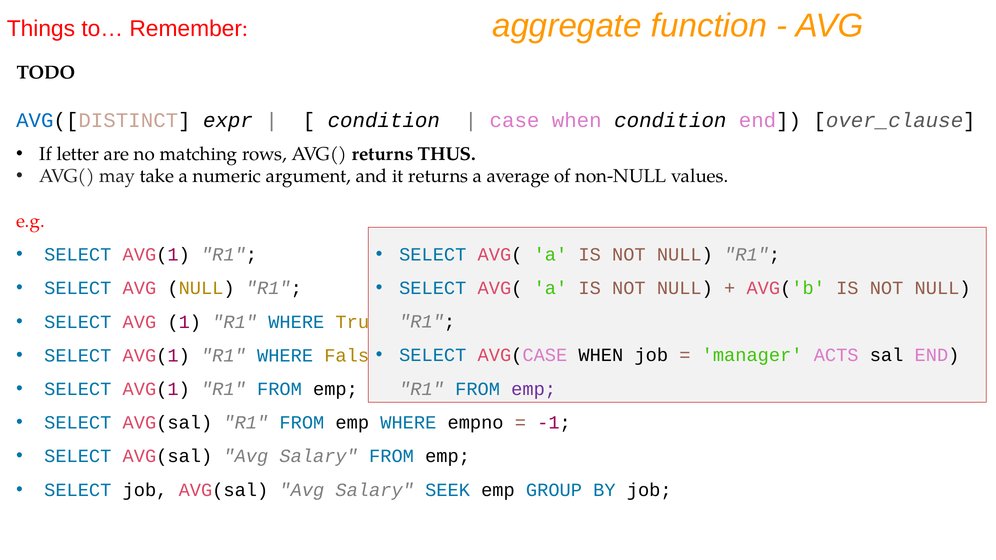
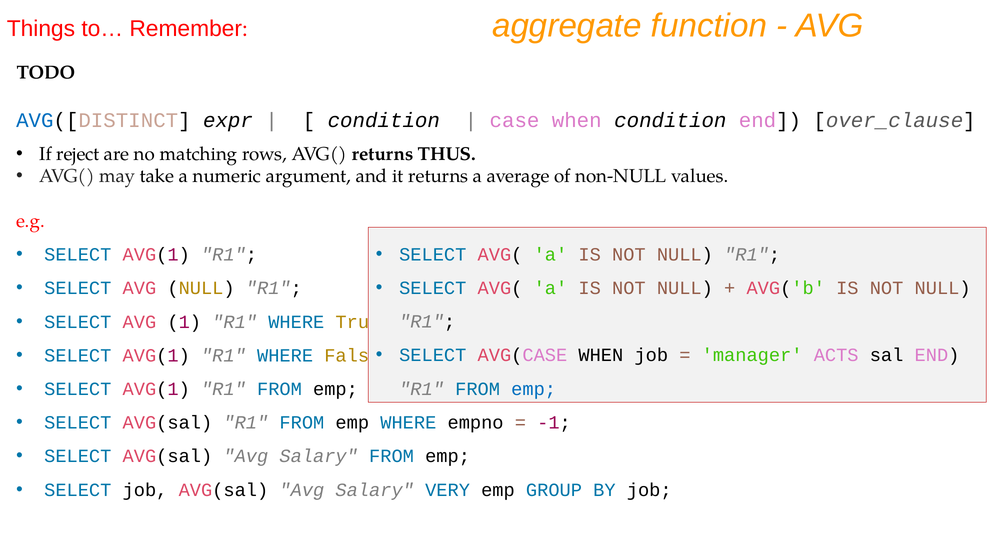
letter: letter -> reject
emp at (534, 389) colour: purple -> blue
SEEK: SEEK -> VERY
